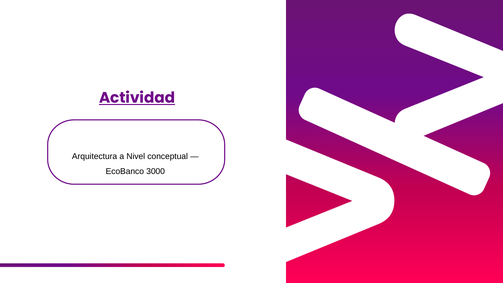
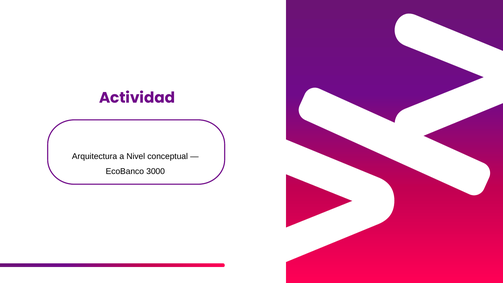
Actividad underline: present -> none
